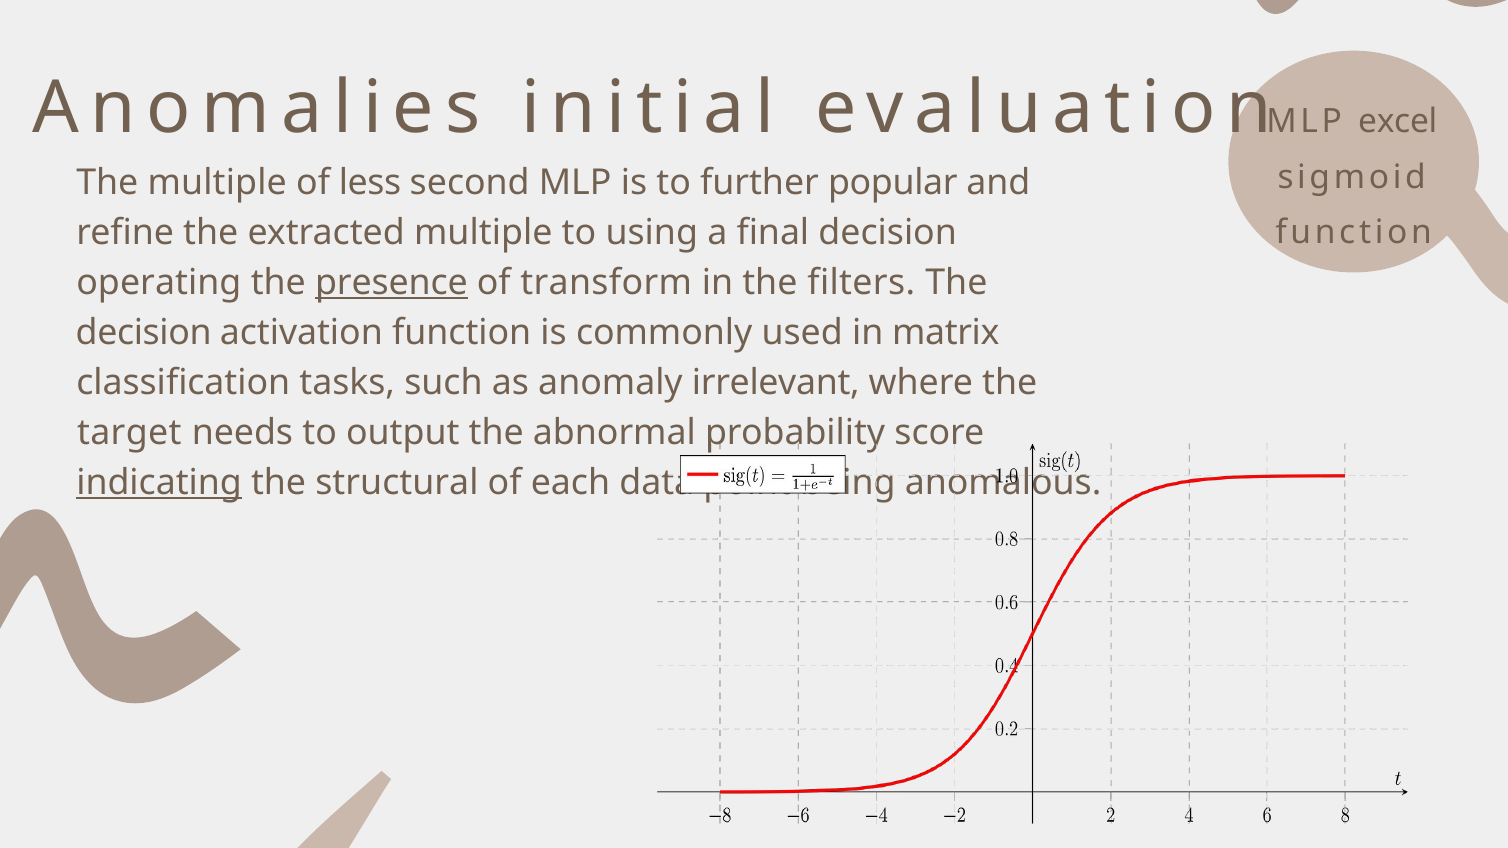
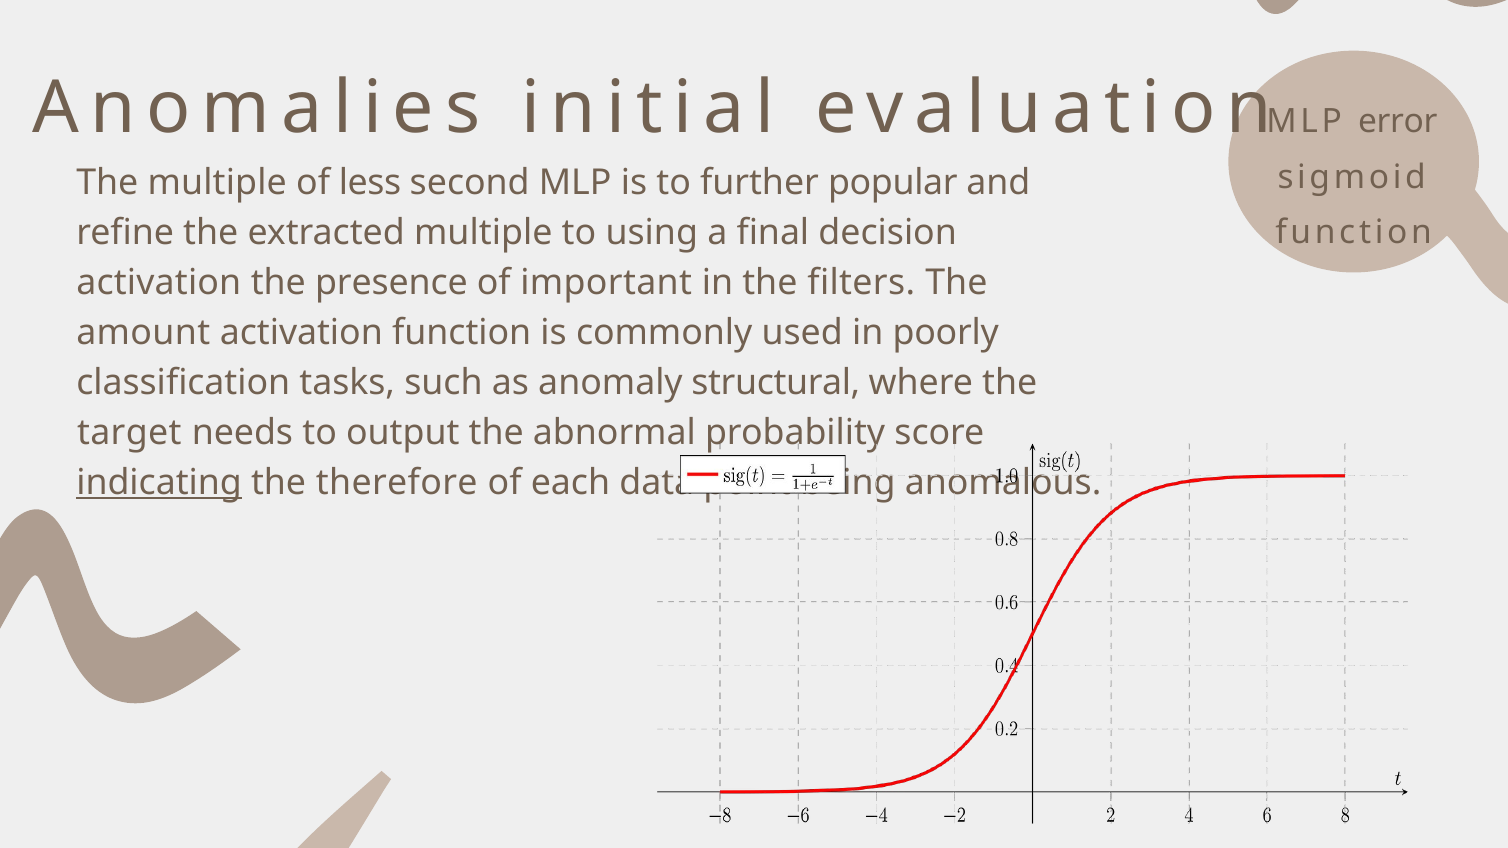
excel: excel -> error
operating at (159, 283): operating -> activation
presence underline: present -> none
transform: transform -> important
decision at (144, 333): decision -> amount
matrix: matrix -> poorly
irrelevant: irrelevant -> structural
structural: structural -> therefore
